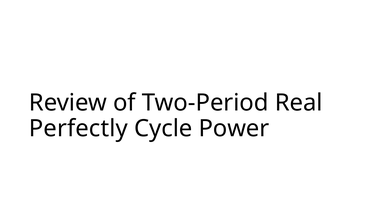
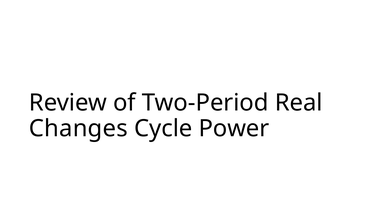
Perfectly: Perfectly -> Changes
